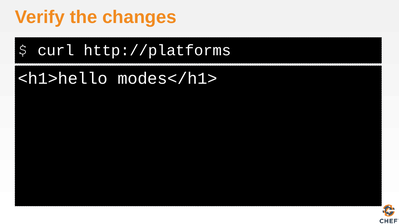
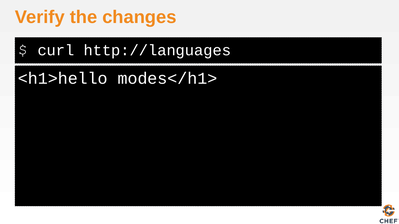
http://platforms: http://platforms -> http://languages
